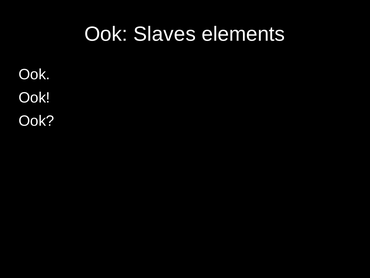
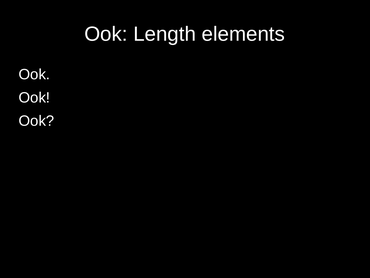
Slaves: Slaves -> Length
